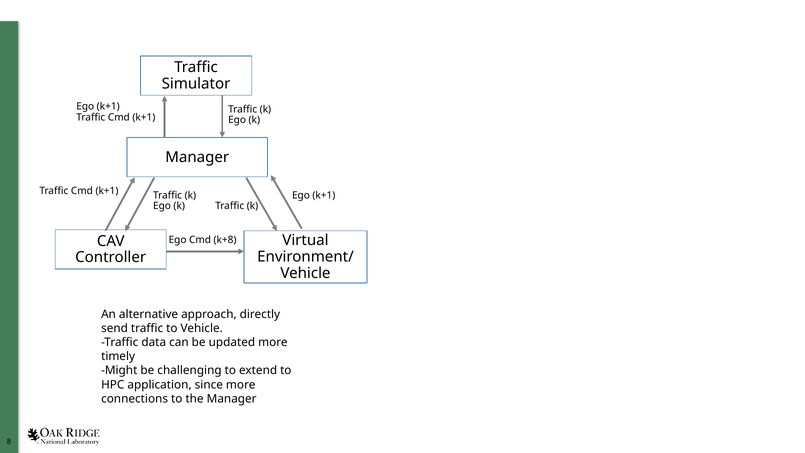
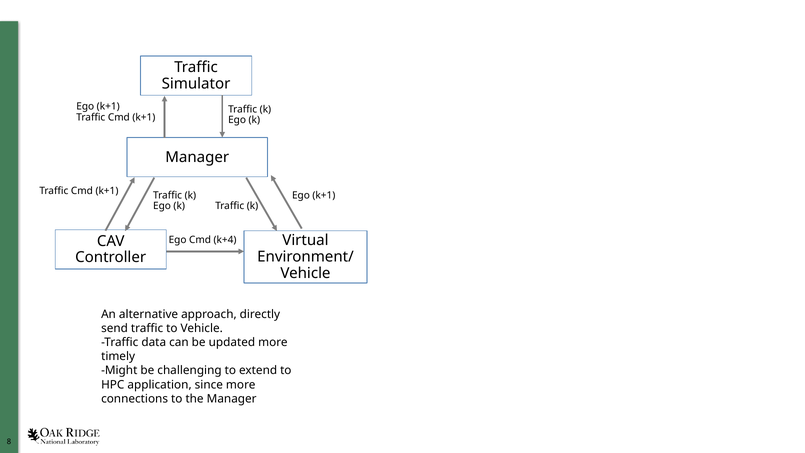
k+8: k+8 -> k+4
